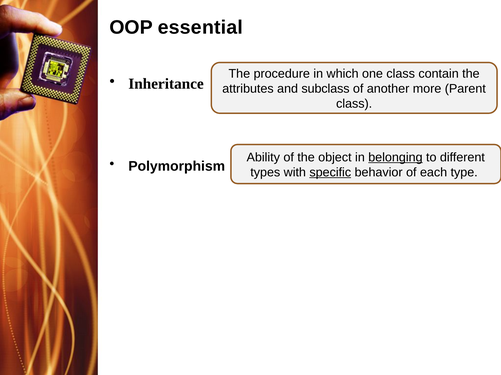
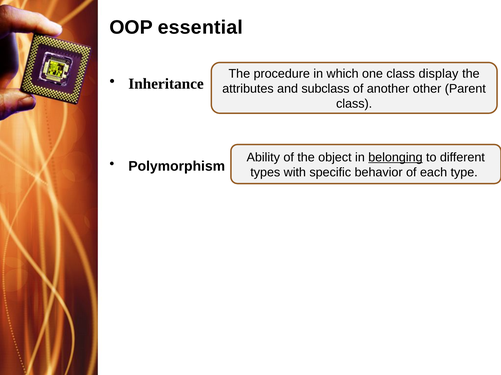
contain: contain -> display
more: more -> other
specific underline: present -> none
